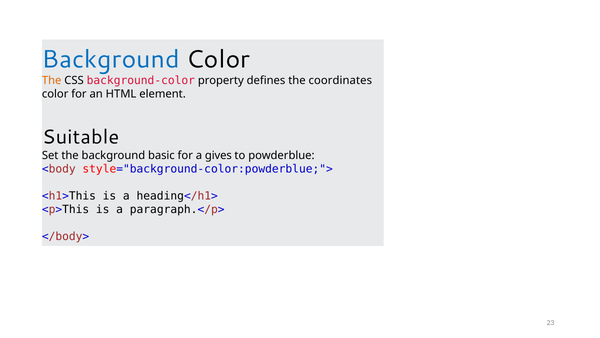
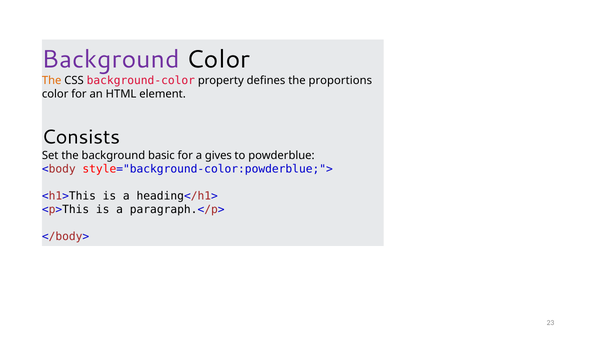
Background at (111, 60) colour: blue -> purple
coordinates: coordinates -> proportions
Suitable: Suitable -> Consists
